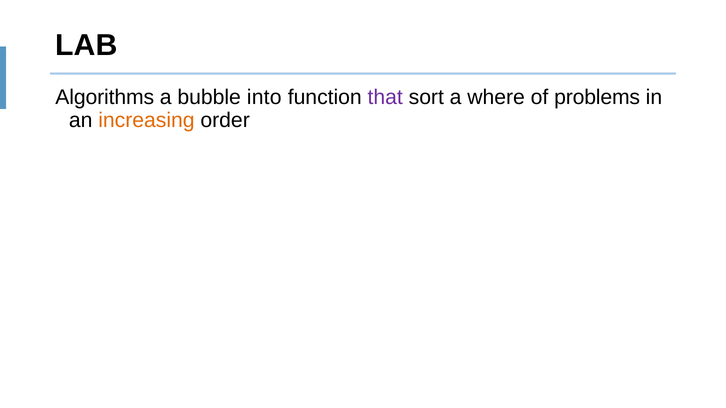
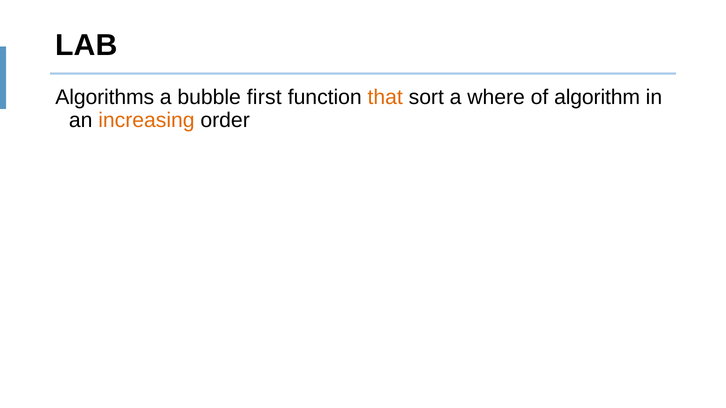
into: into -> first
that colour: purple -> orange
problems: problems -> algorithm
